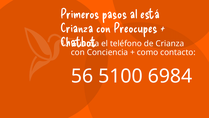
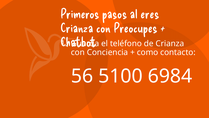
está: está -> eres
